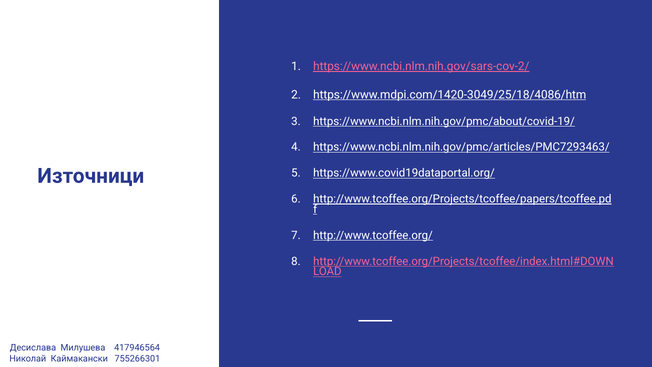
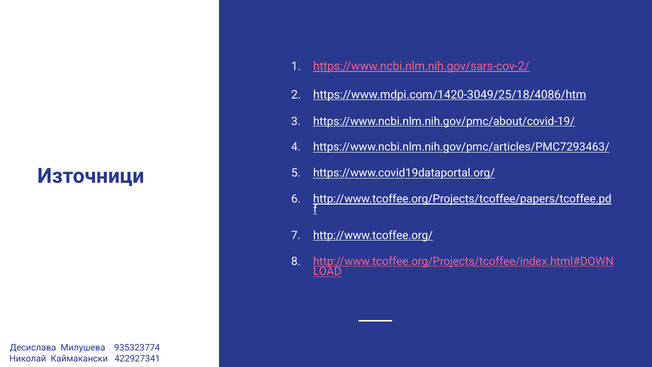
417946564: 417946564 -> 935323774
755266301: 755266301 -> 422927341
